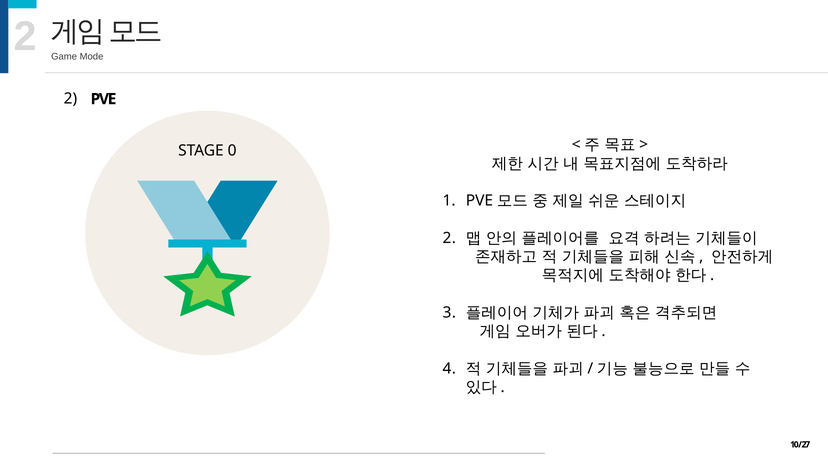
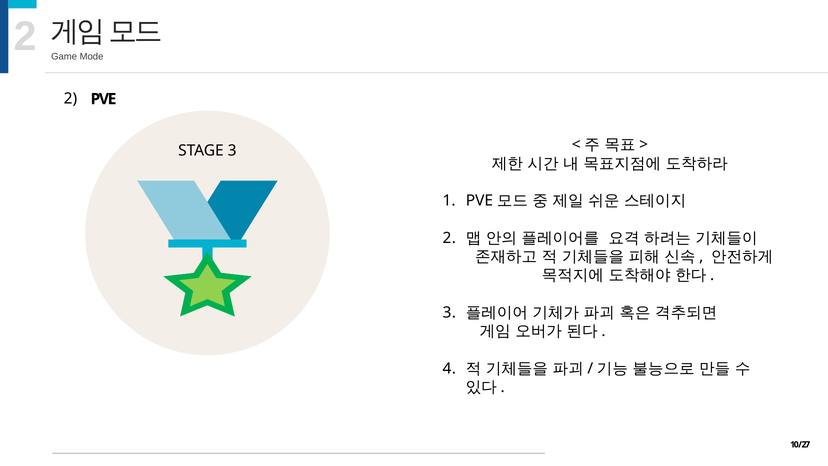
STAGE 0: 0 -> 3
